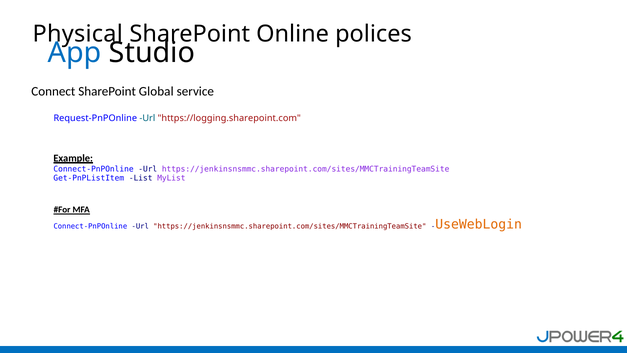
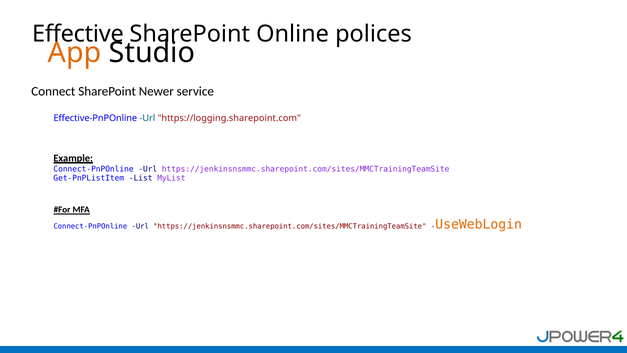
Physical: Physical -> Effective
App colour: blue -> orange
Global: Global -> Newer
Request-PnPOnline: Request-PnPOnline -> Effective-PnPOnline
